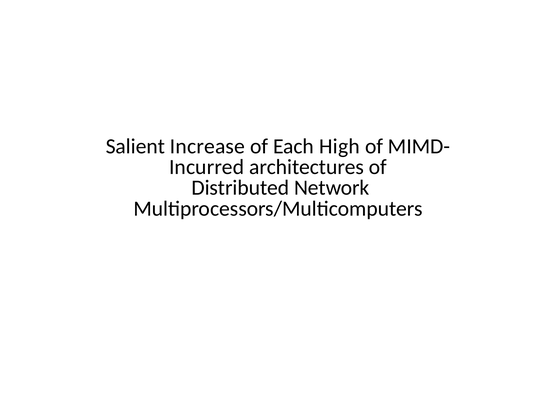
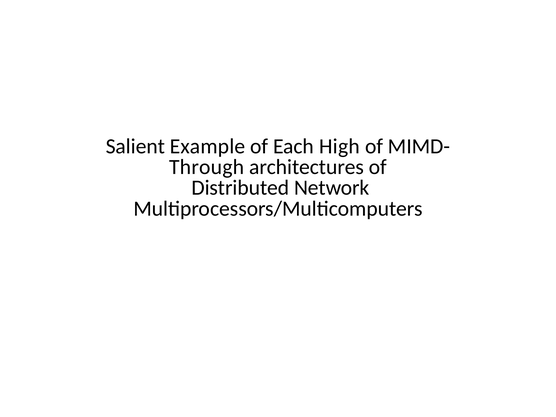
Increase: Increase -> Example
Incurred: Incurred -> Through
